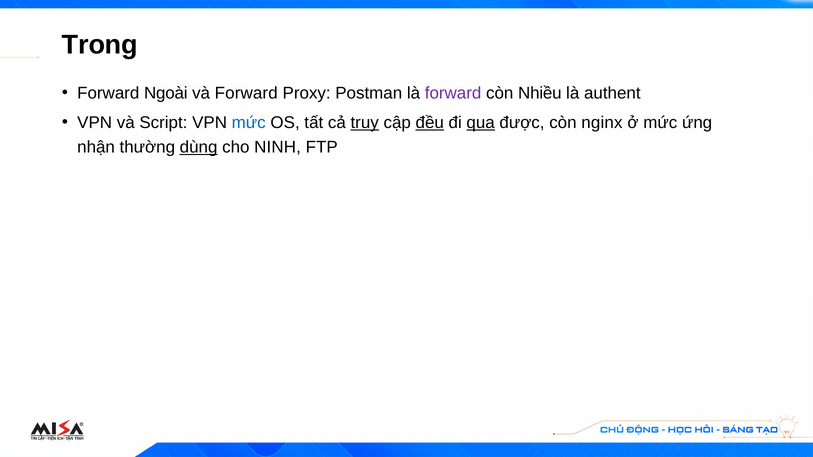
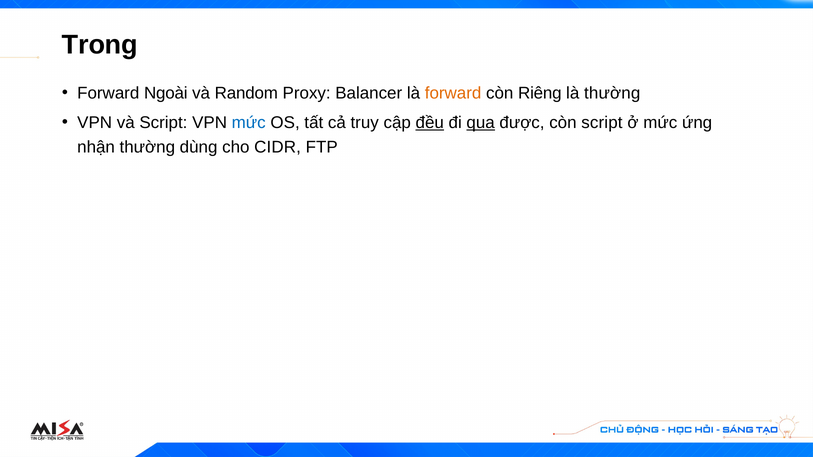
và Forward: Forward -> Random
Postman: Postman -> Balancer
forward at (453, 93) colour: purple -> orange
Nhiều: Nhiều -> Riêng
là authent: authent -> thường
truy underline: present -> none
còn nginx: nginx -> script
dùng underline: present -> none
NINH: NINH -> CIDR
